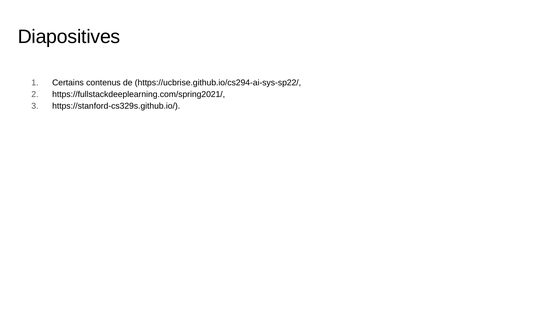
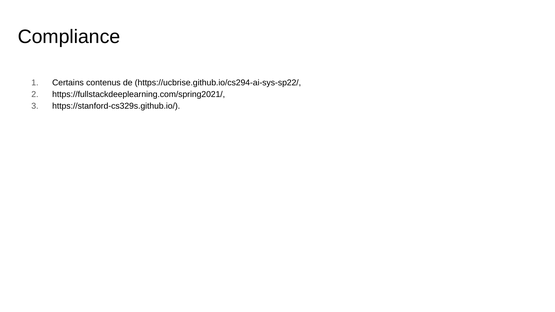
Diapositives: Diapositives -> Compliance
